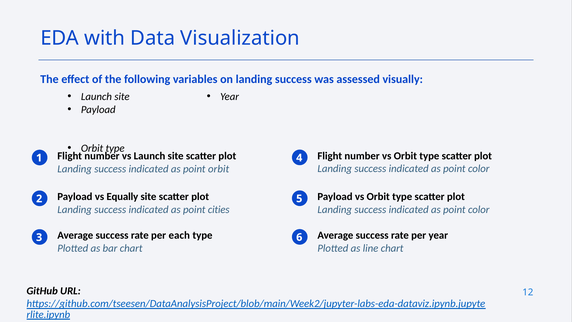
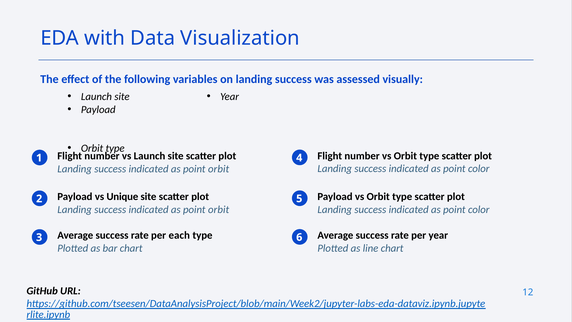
Equally: Equally -> Unique
cities at (219, 209): cities -> orbit
